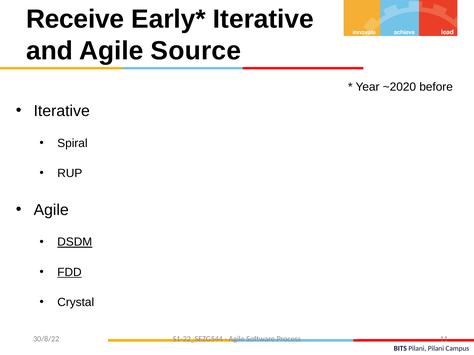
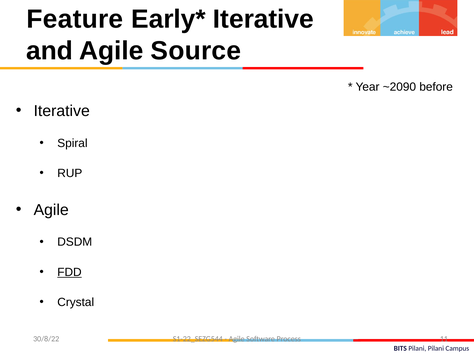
Receive: Receive -> Feature
~2020: ~2020 -> ~2090
DSDM underline: present -> none
